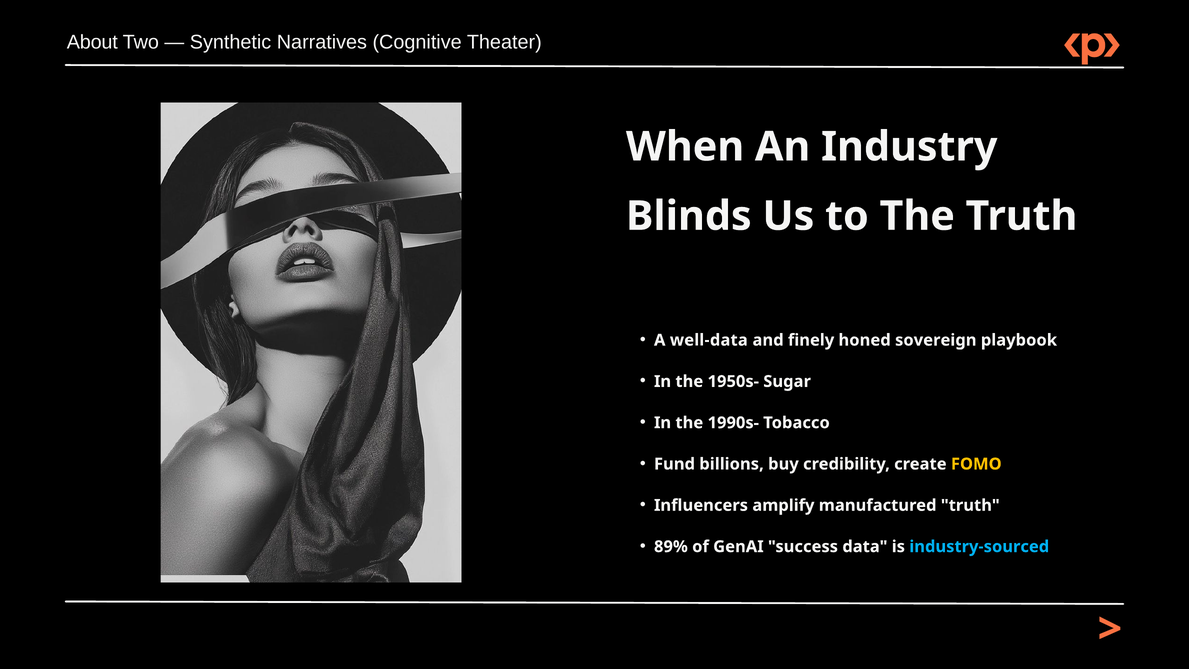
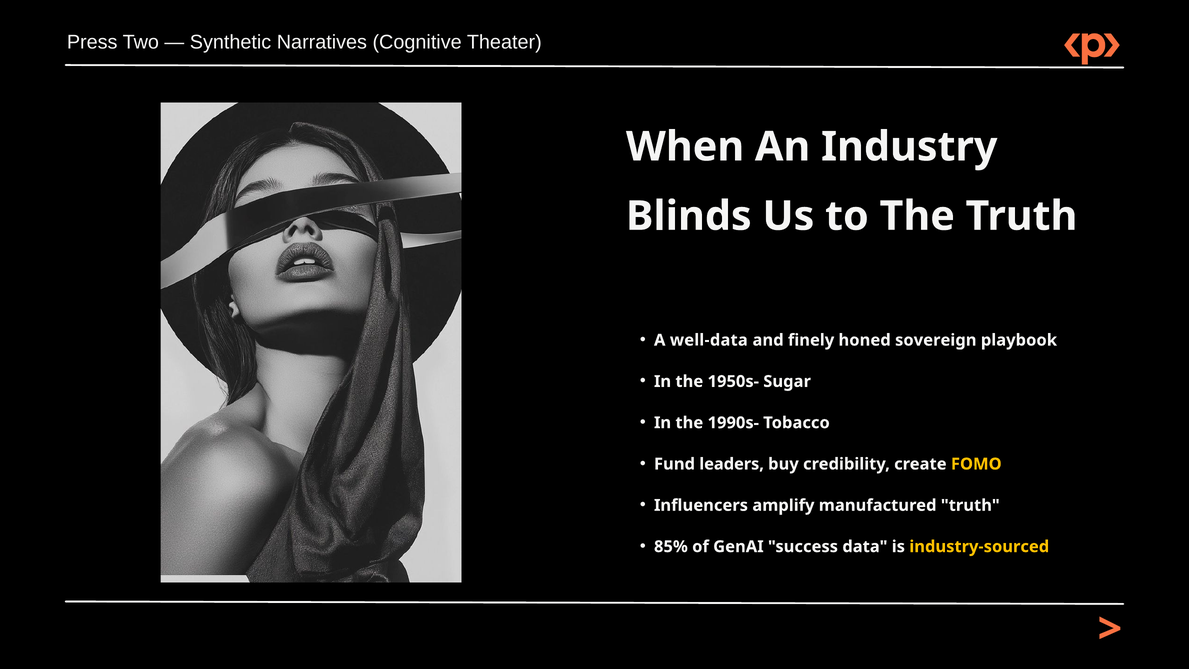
About: About -> Press
billions: billions -> leaders
89%: 89% -> 85%
industry-sourced colour: light blue -> yellow
